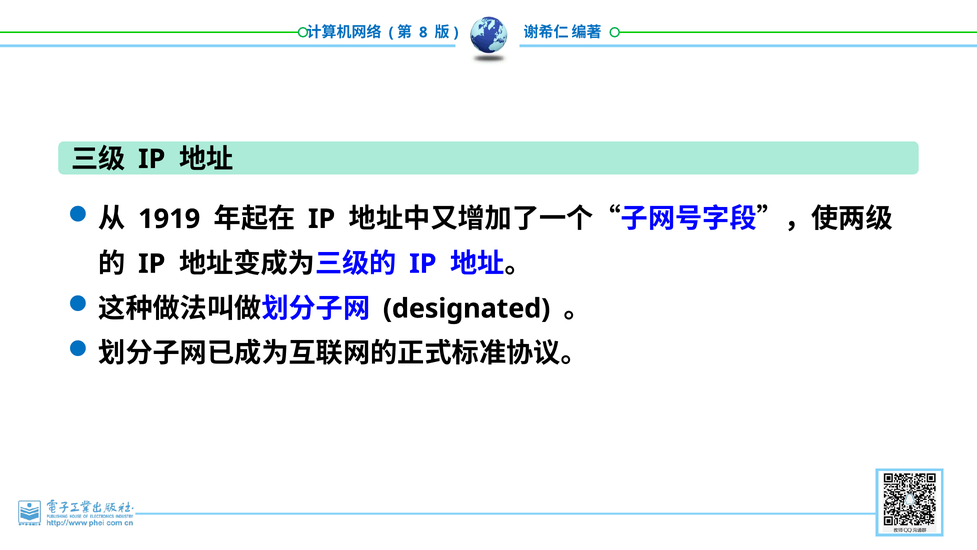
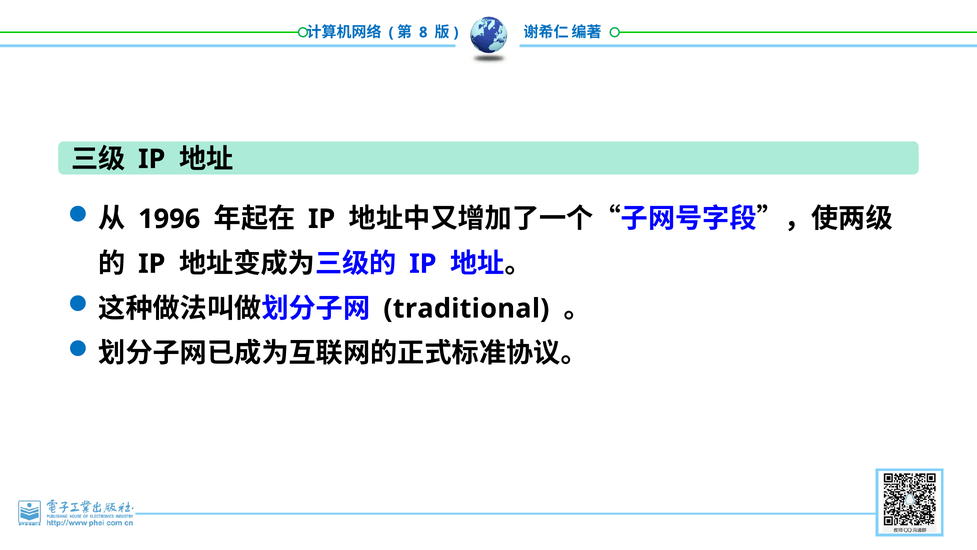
1919: 1919 -> 1996
designated: designated -> traditional
